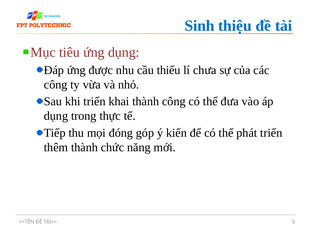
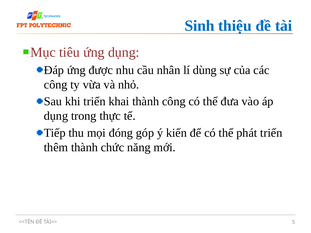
thiếu: thiếu -> nhân
chưa: chưa -> dùng
